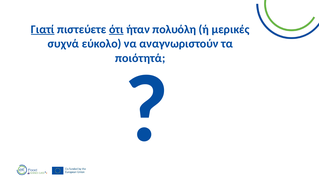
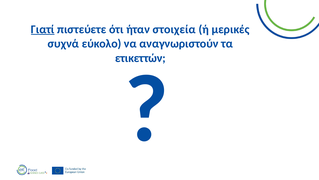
ότι underline: present -> none
πολυόλη: πολυόλη -> στοιχεία
ποιότητά: ποιότητά -> ετικεττών
